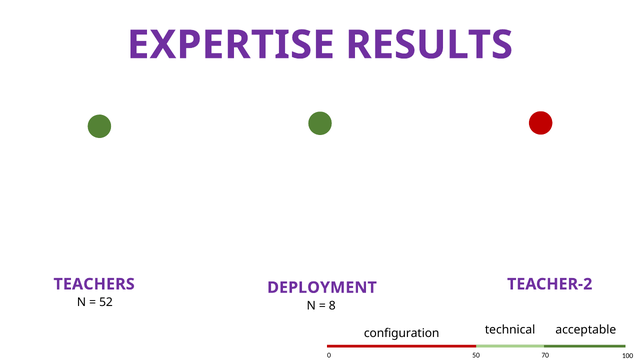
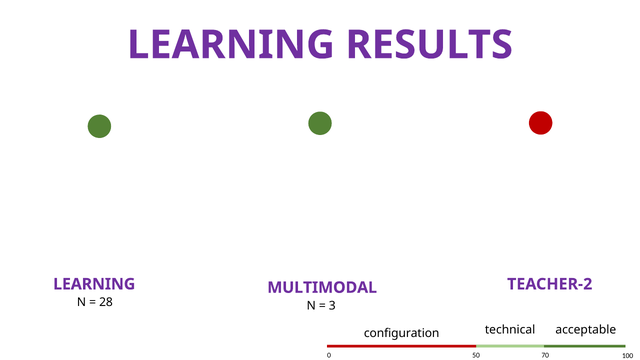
EXPERTISE at (231, 45): EXPERTISE -> LEARNING
TEACHERS at (94, 284): TEACHERS -> LEARNING
DEPLOYMENT: DEPLOYMENT -> MULTIMODAL
52: 52 -> 28
8: 8 -> 3
